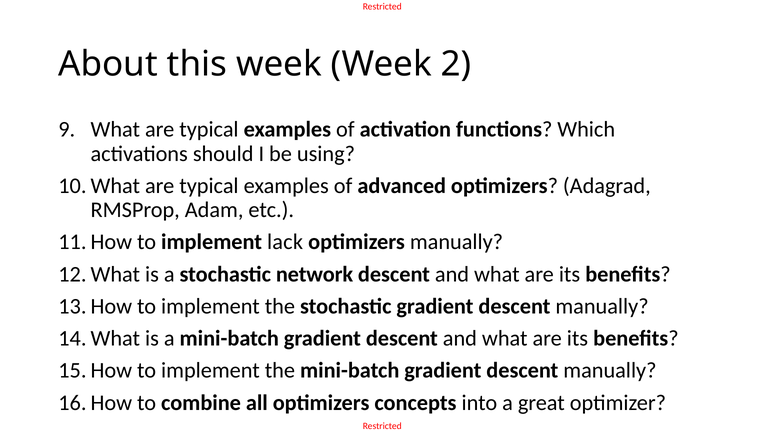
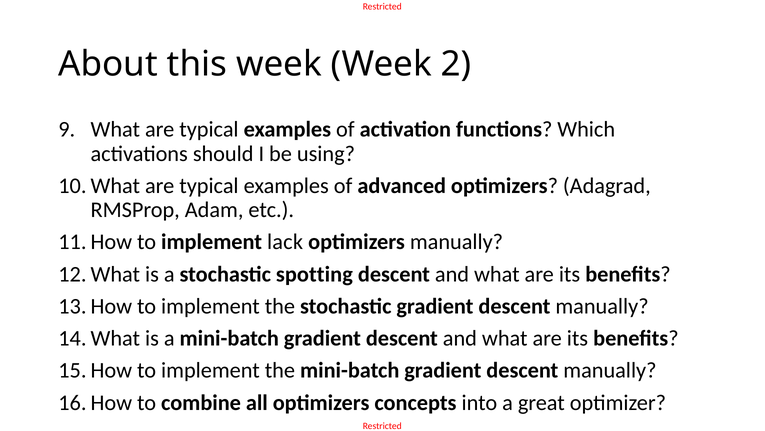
network: network -> spotting
